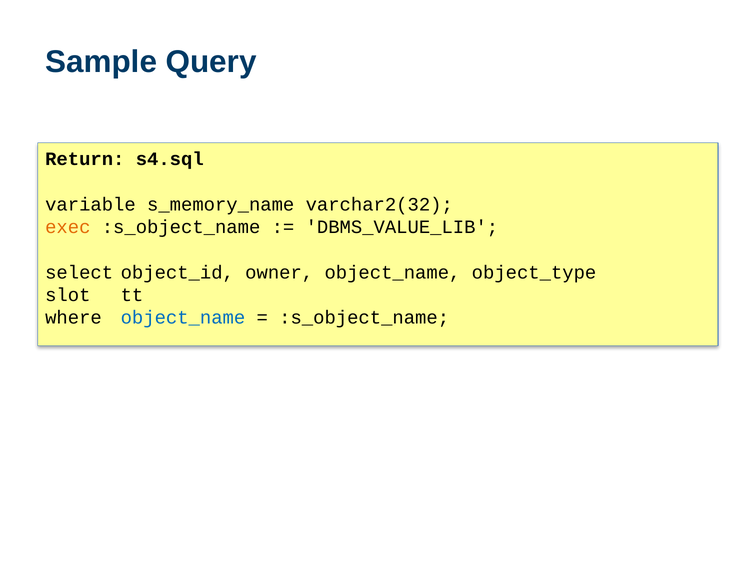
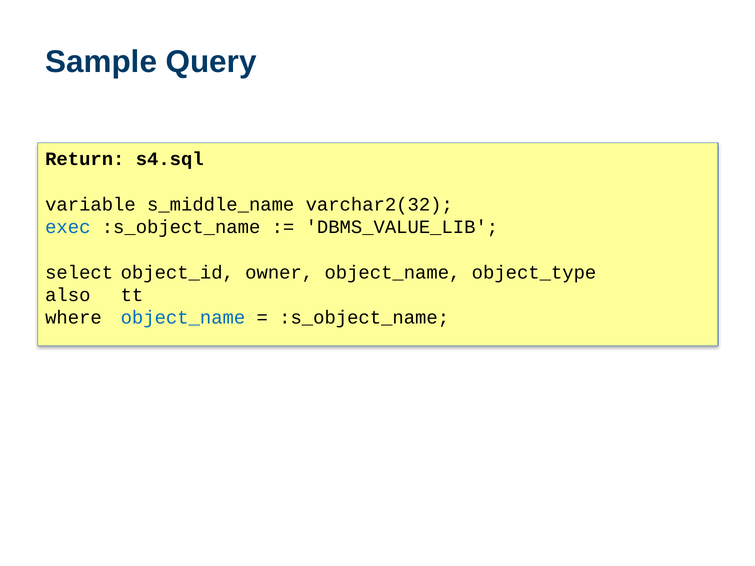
s_memory_name: s_memory_name -> s_middle_name
exec colour: orange -> blue
slot: slot -> also
